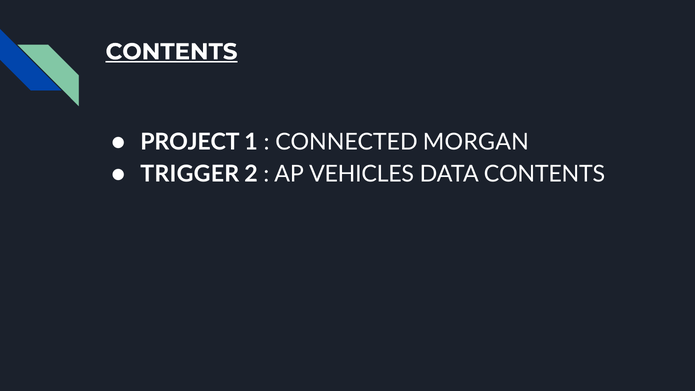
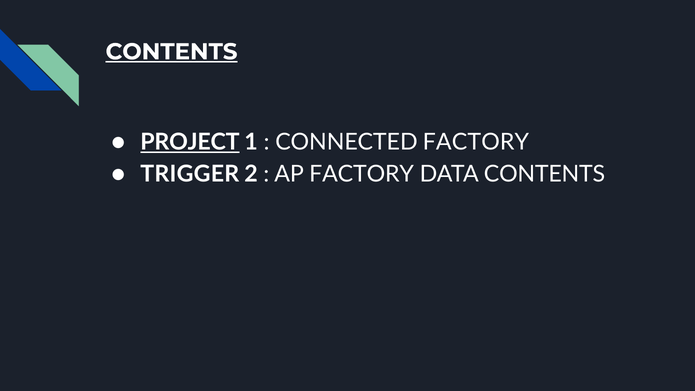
PROJECT underline: none -> present
CONNECTED MORGAN: MORGAN -> FACTORY
AP VEHICLES: VEHICLES -> FACTORY
